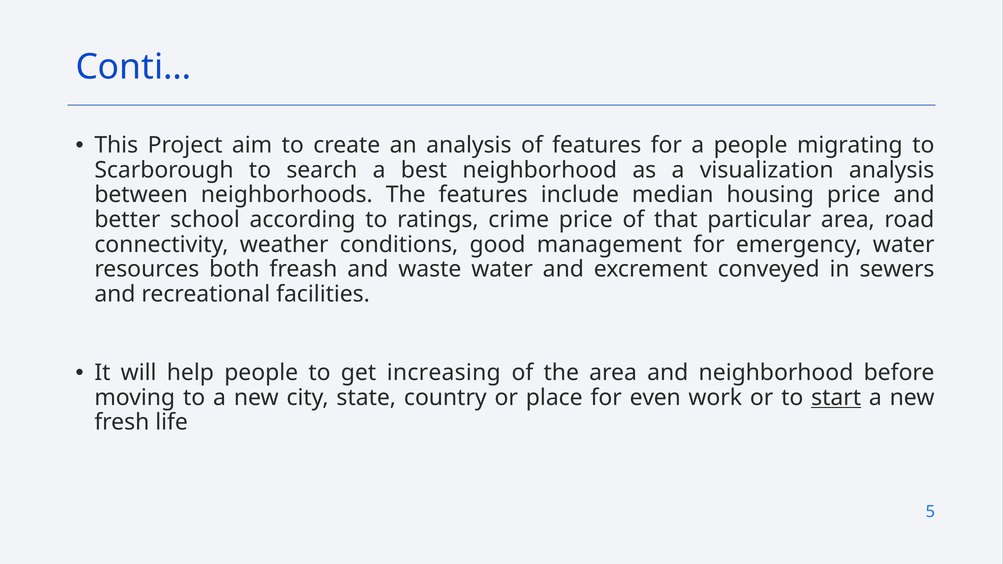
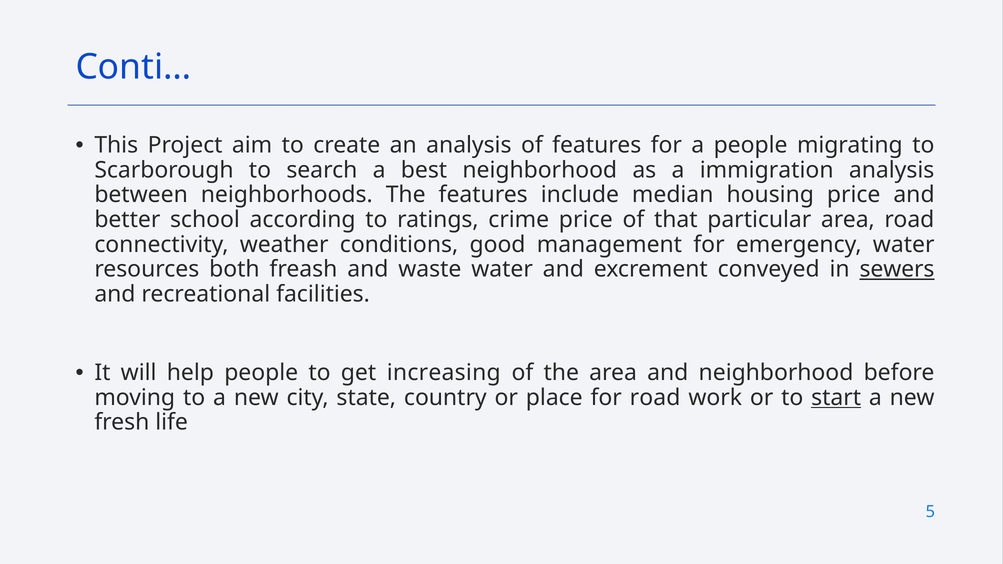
visualization: visualization -> immigration
sewers underline: none -> present
for even: even -> road
